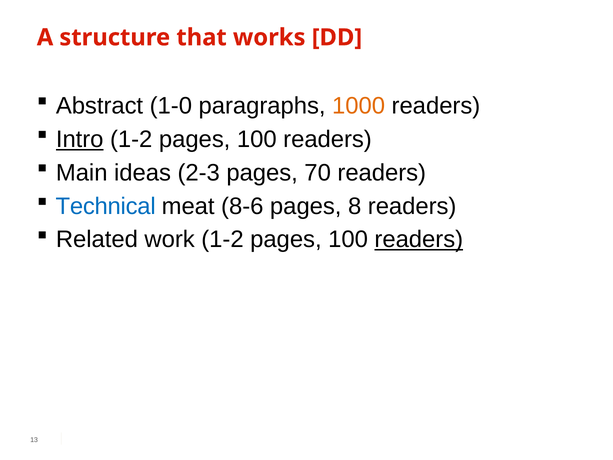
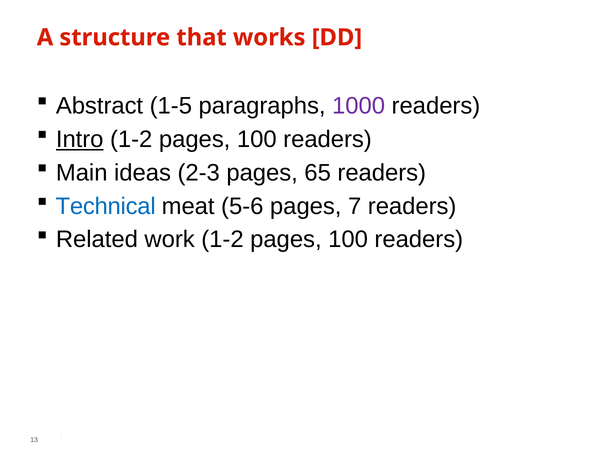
1-0: 1-0 -> 1-5
1000 colour: orange -> purple
70: 70 -> 65
8-6: 8-6 -> 5-6
8: 8 -> 7
readers at (419, 239) underline: present -> none
